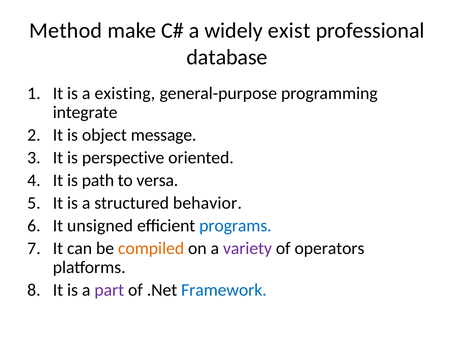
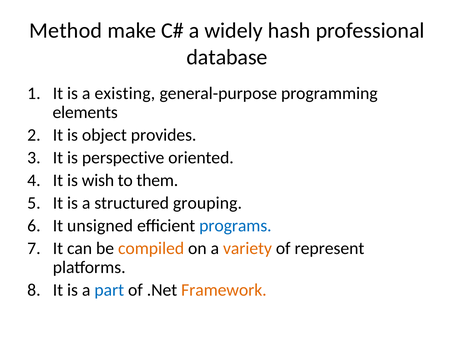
exist: exist -> hash
integrate: integrate -> elements
message: message -> provides
path: path -> wish
versa: versa -> them
behavior: behavior -> grouping
variety colour: purple -> orange
operators: operators -> represent
part colour: purple -> blue
Framework colour: blue -> orange
